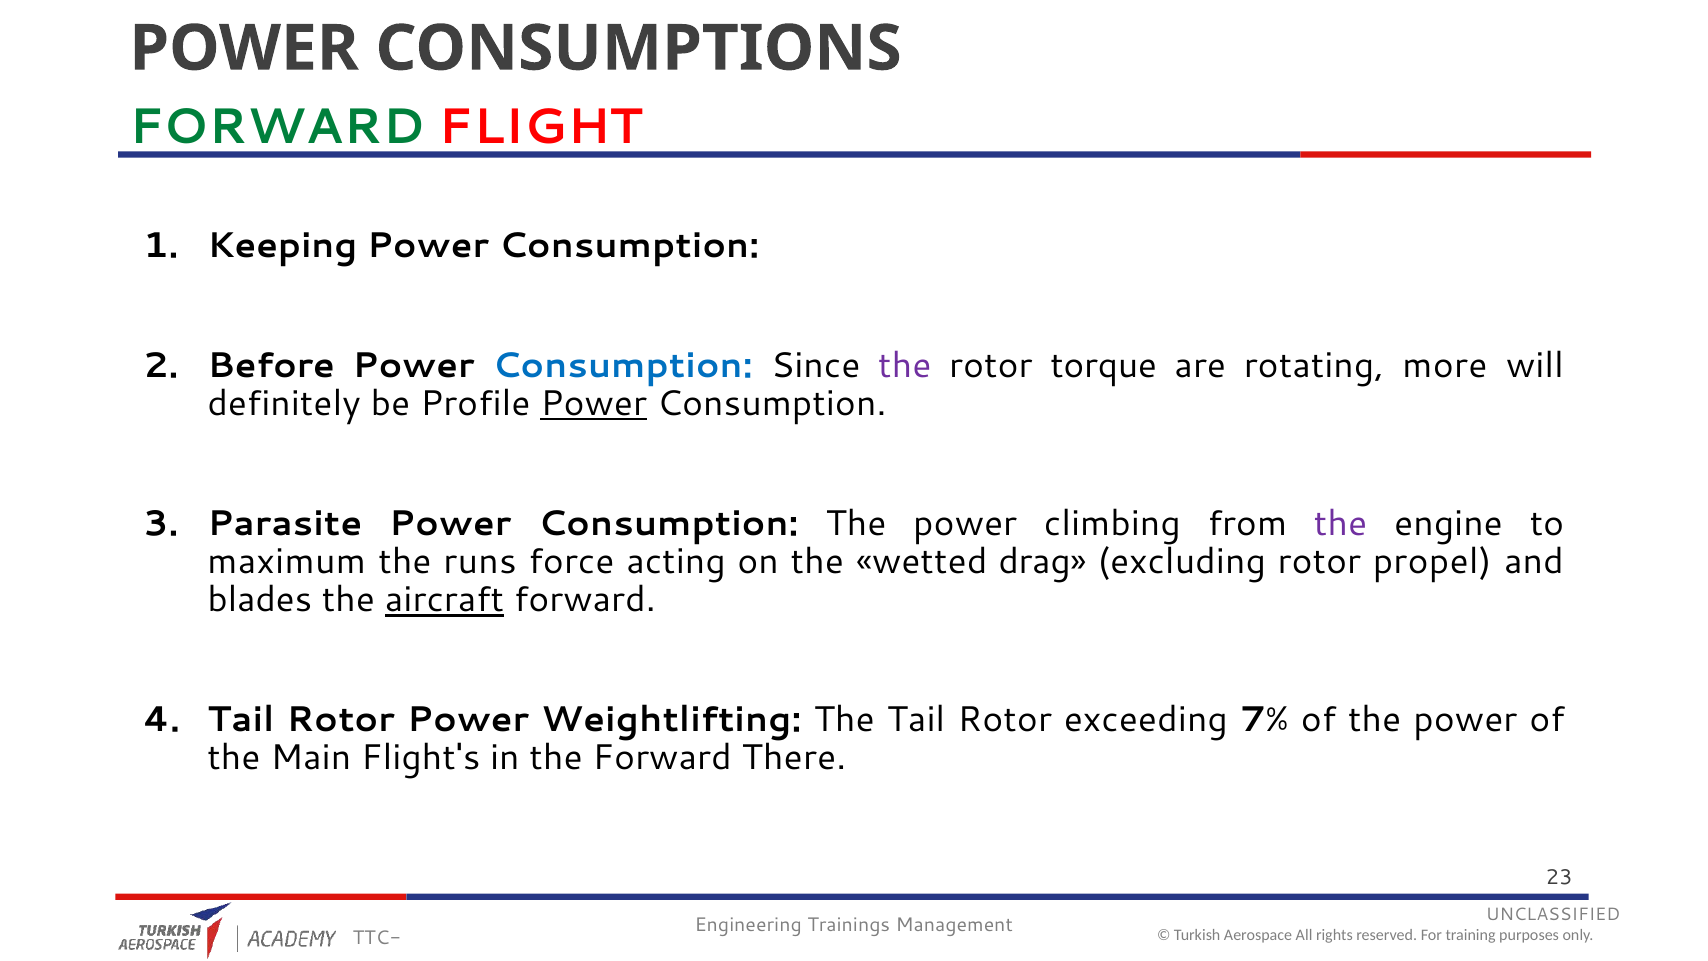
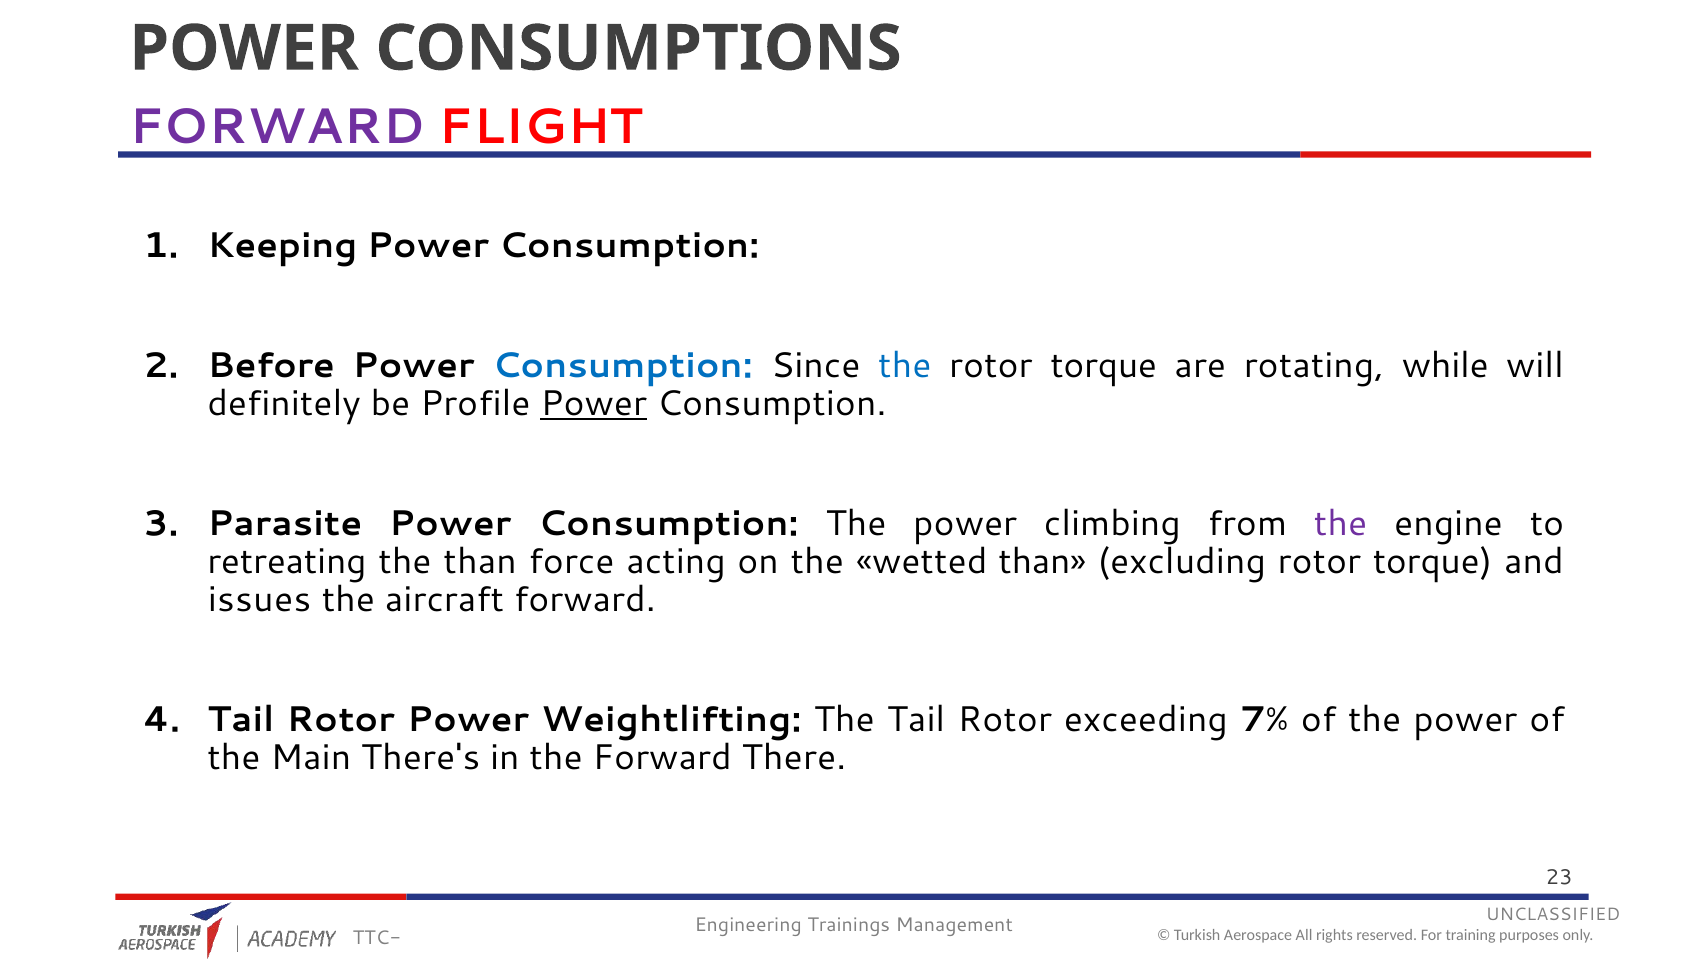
FORWARD at (277, 127) colour: green -> purple
the at (905, 365) colour: purple -> blue
more: more -> while
maximum: maximum -> retreating
the runs: runs -> than
wetted drag: drag -> than
excluding rotor propel: propel -> torque
blades: blades -> issues
aircraft underline: present -> none
Flight's: Flight's -> There's
